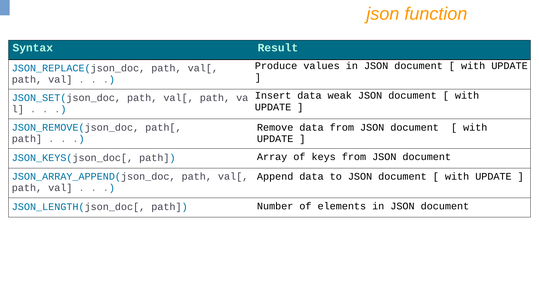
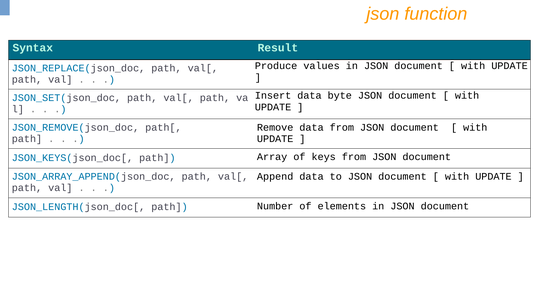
weak: weak -> byte
